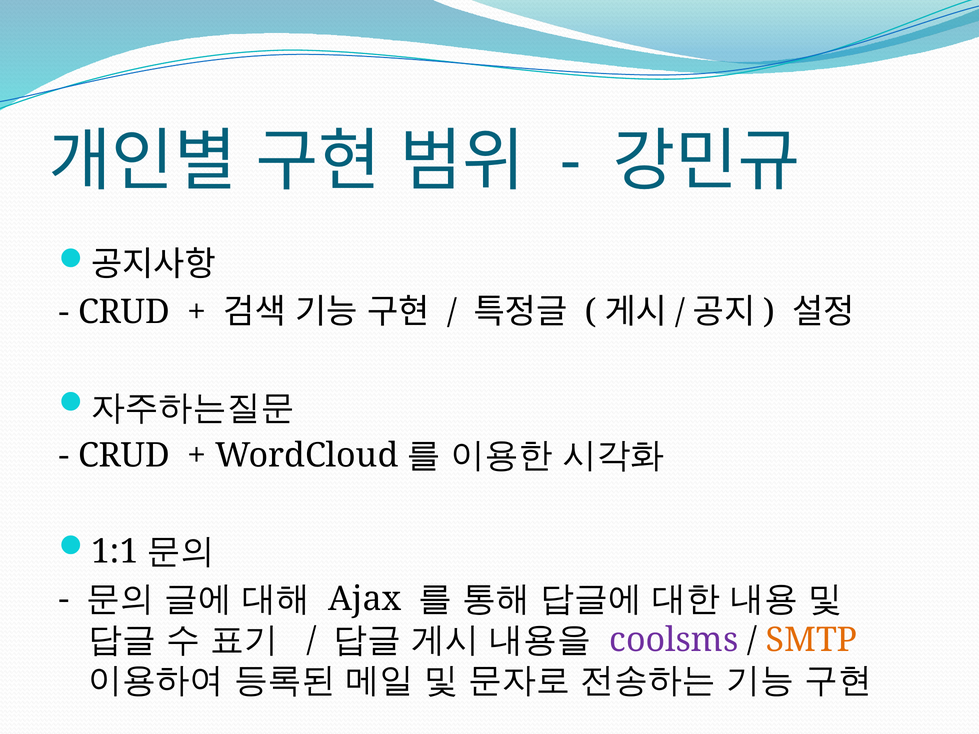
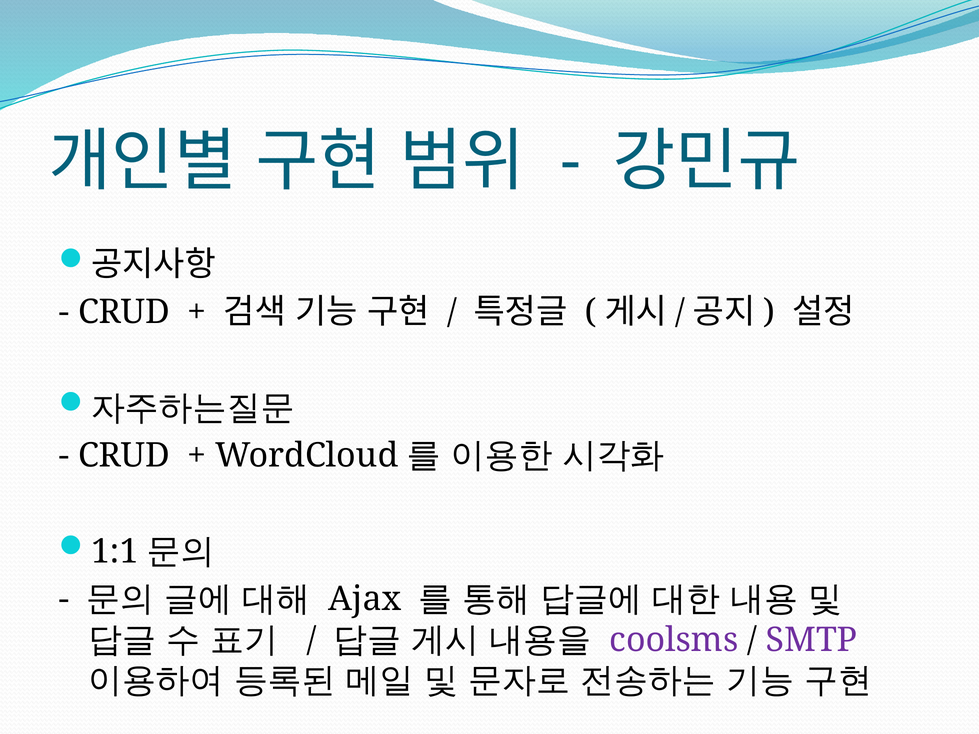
SMTP colour: orange -> purple
